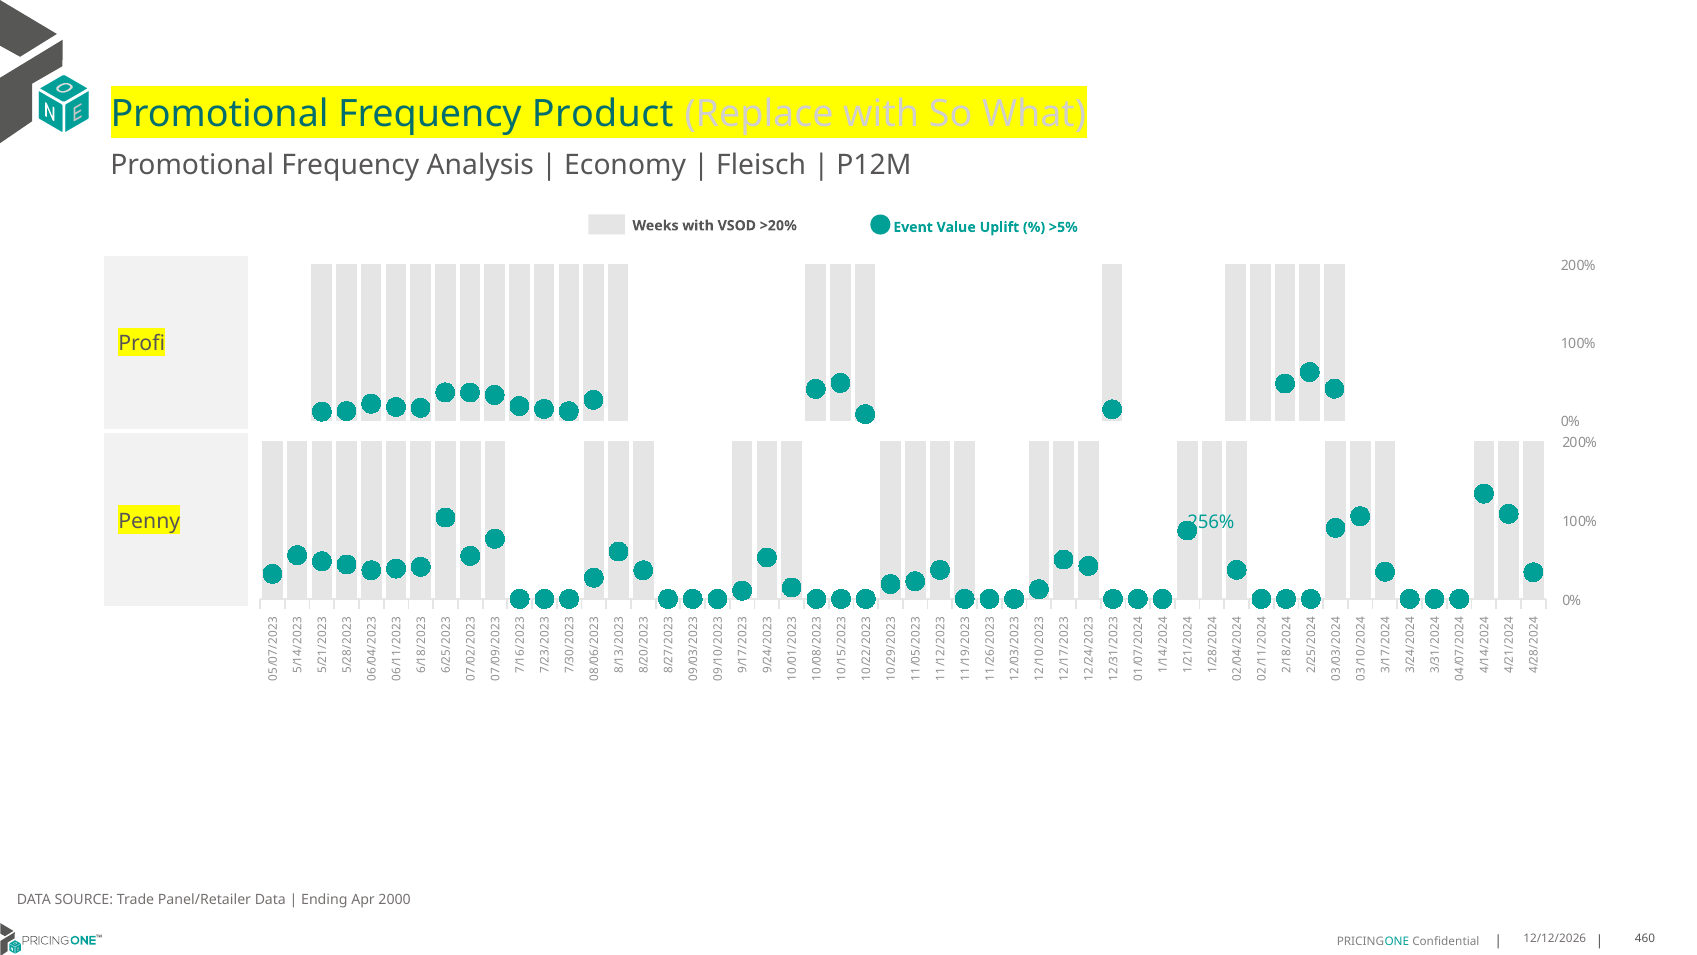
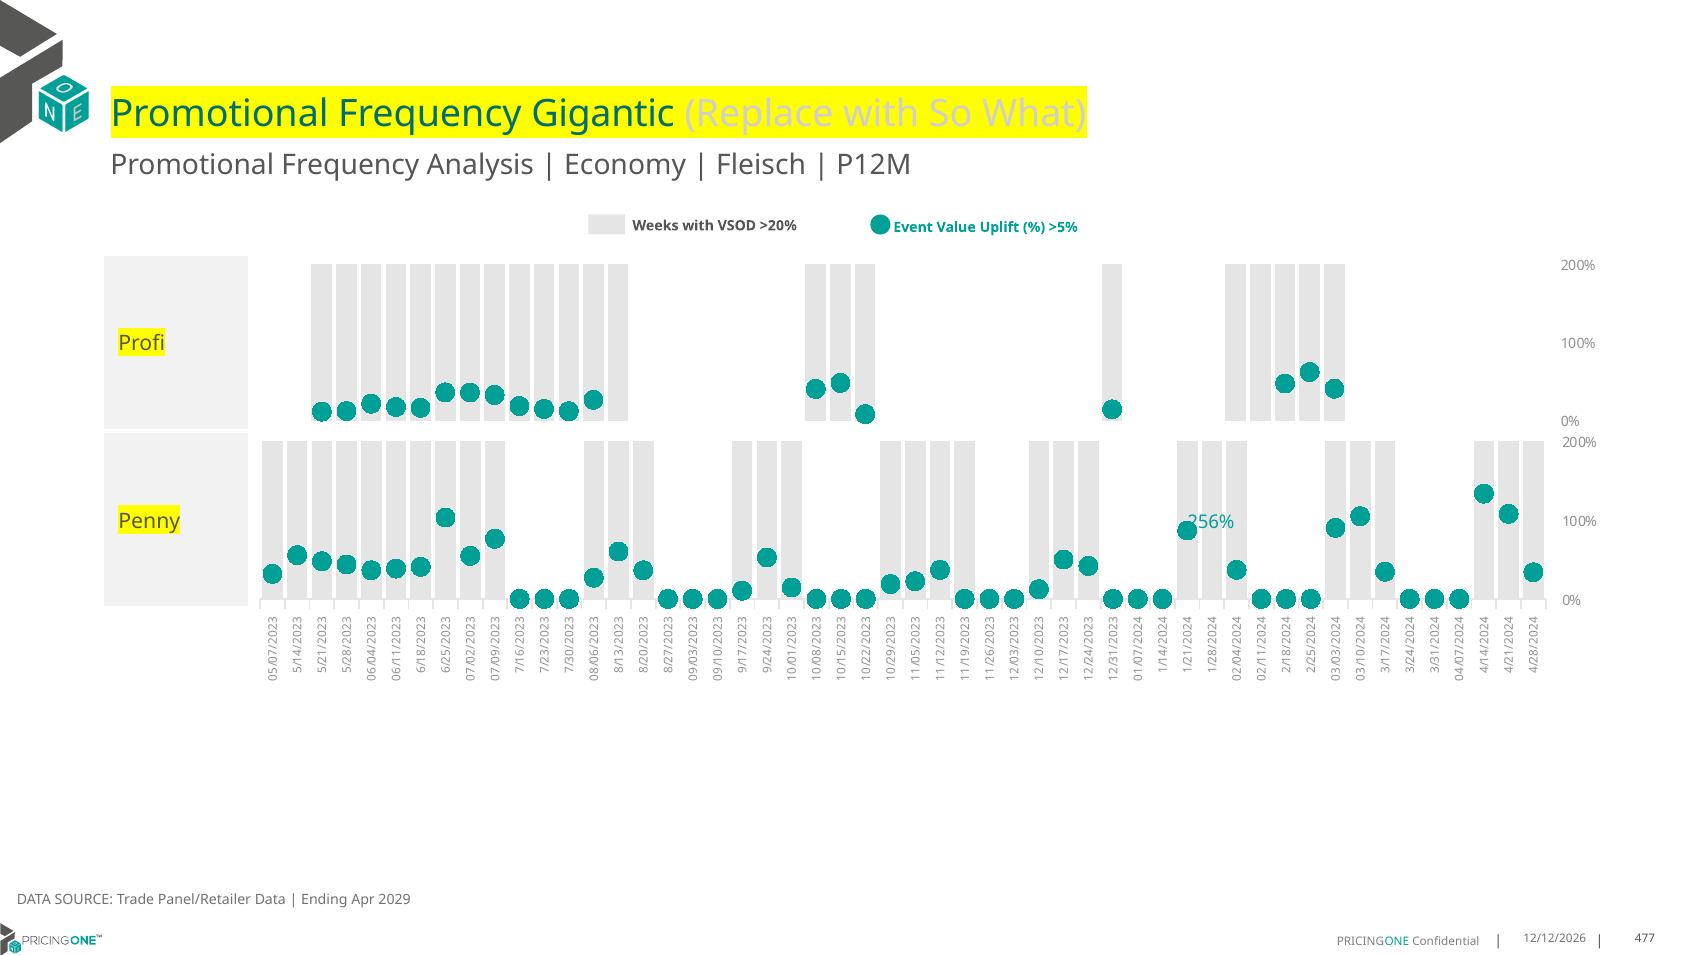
Product: Product -> Gigantic
2000: 2000 -> 2029
460: 460 -> 477
